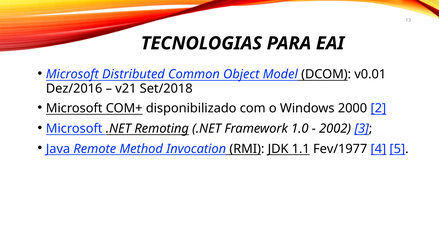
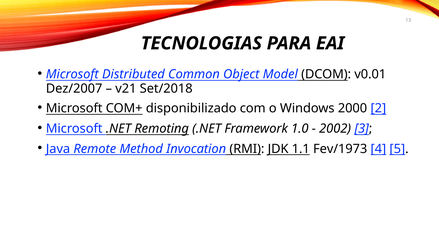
Dez/2016: Dez/2016 -> Dez/2007
Fev/1977: Fev/1977 -> Fev/1973
